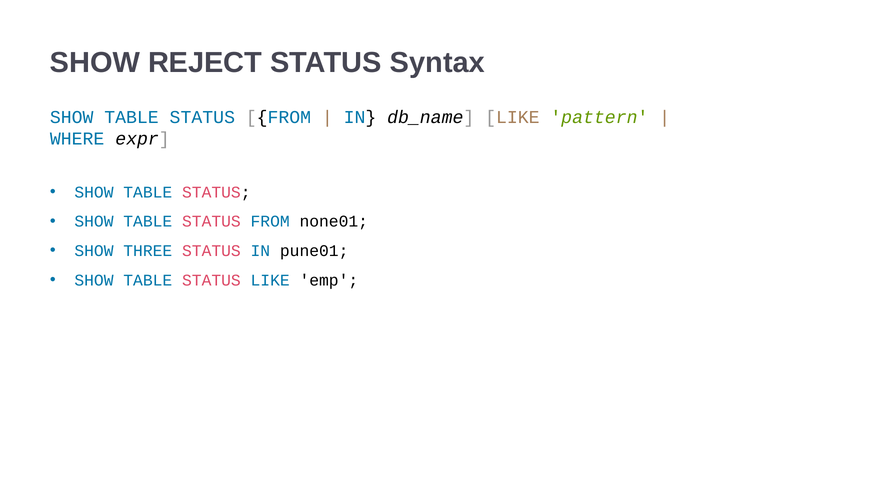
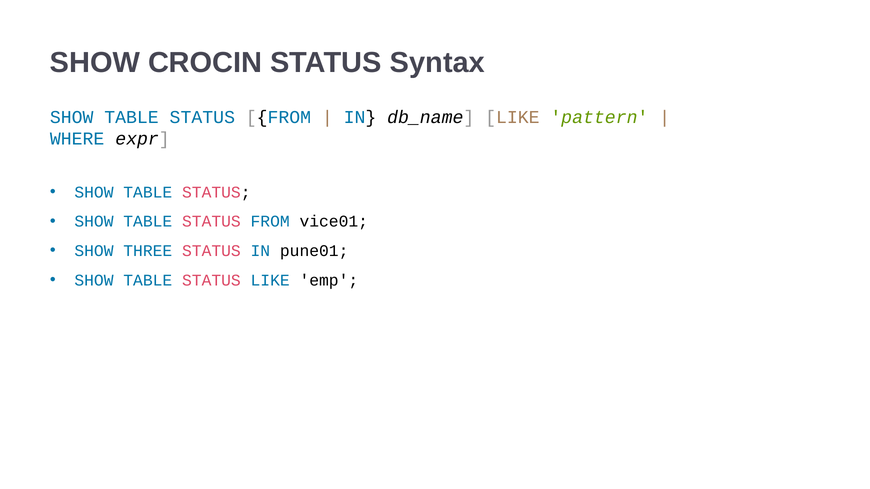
REJECT: REJECT -> CROCIN
none01: none01 -> vice01
